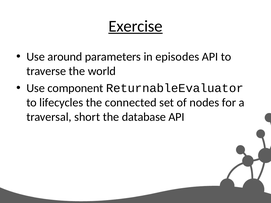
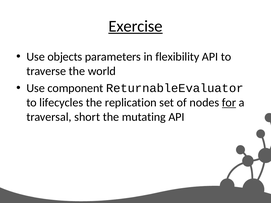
around: around -> objects
episodes: episodes -> flexibility
connected: connected -> replication
for underline: none -> present
database: database -> mutating
